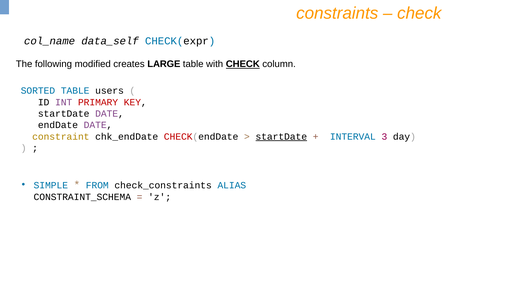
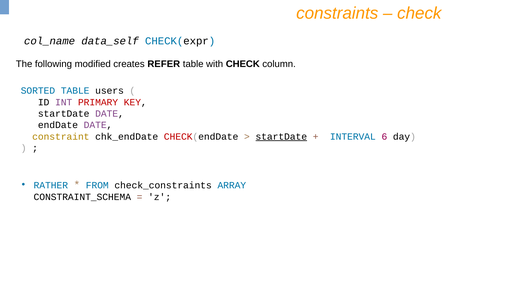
LARGE: LARGE -> REFER
CHECK at (243, 64) underline: present -> none
3: 3 -> 6
SIMPLE: SIMPLE -> RATHER
ALIAS: ALIAS -> ARRAY
